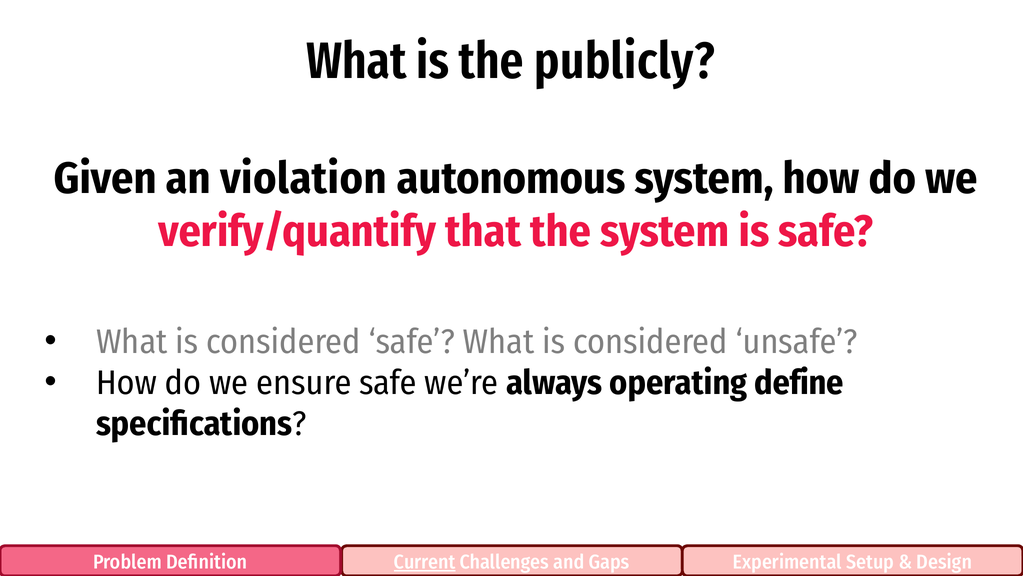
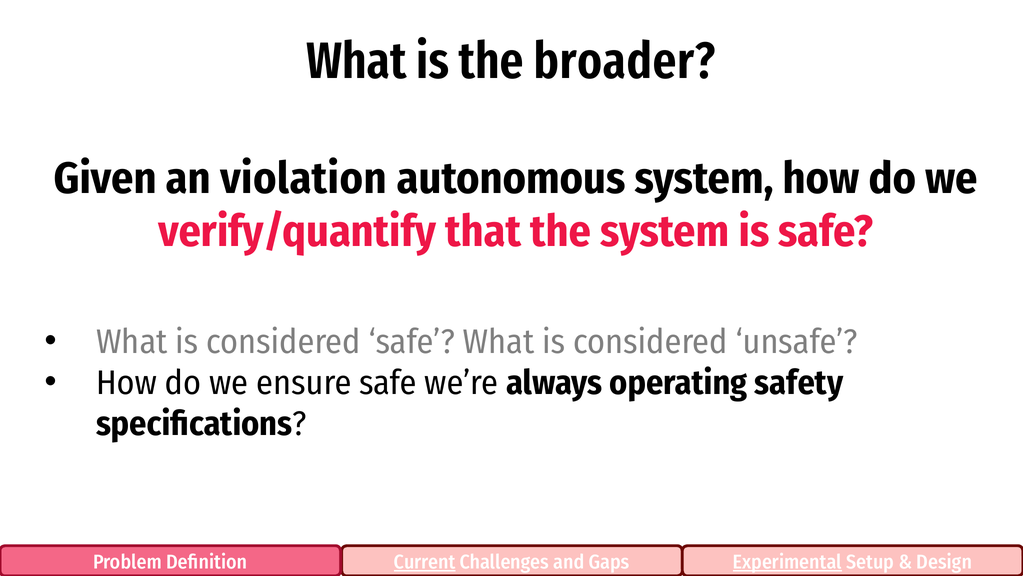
publicly: publicly -> broader
define: define -> safety
Experimental underline: none -> present
